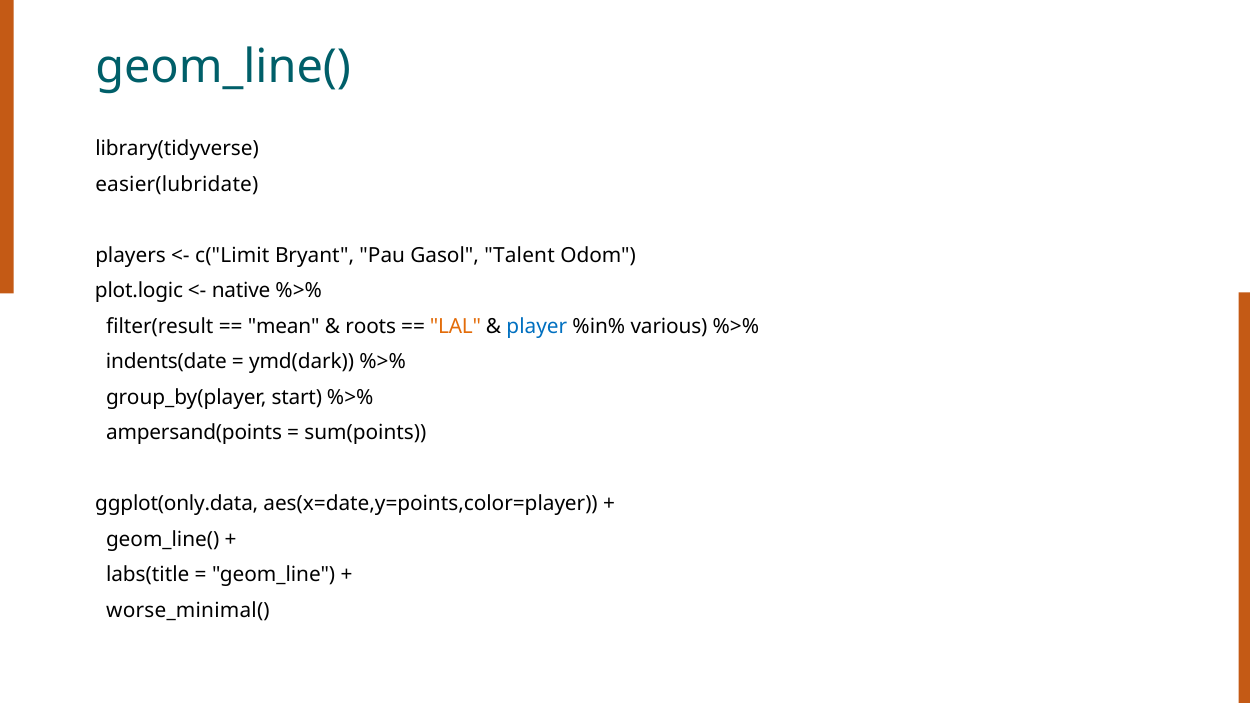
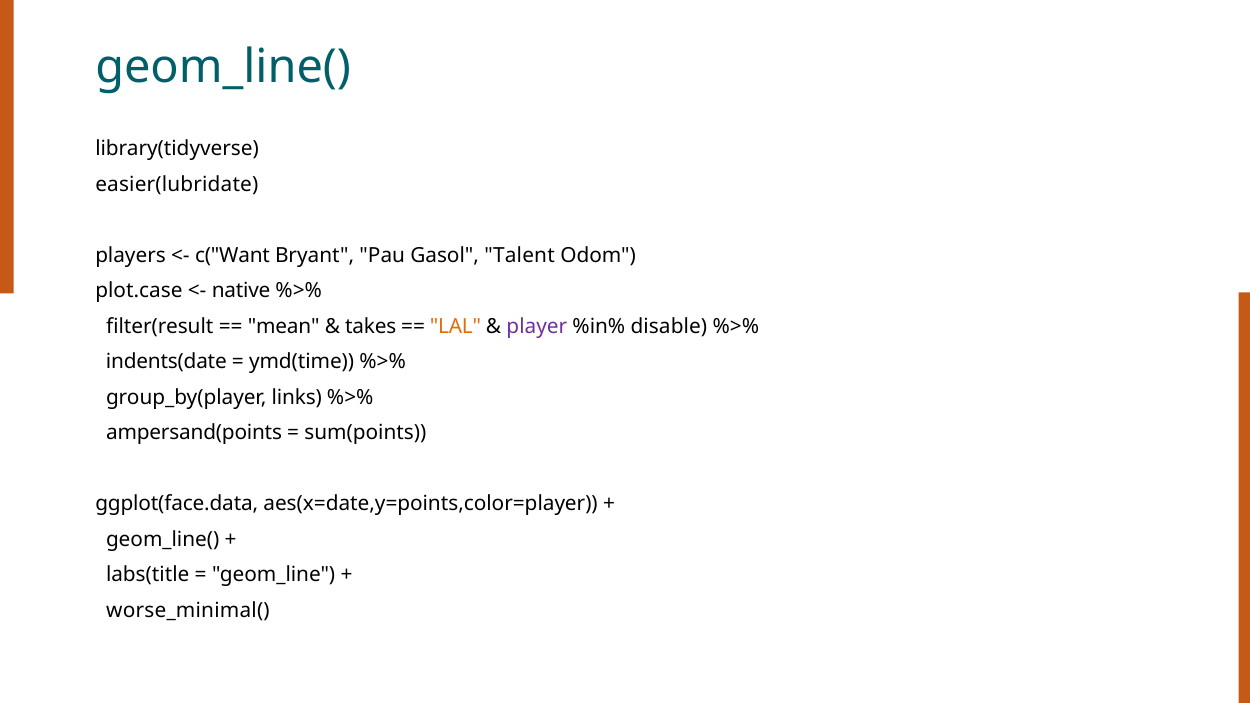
c("Limit: c("Limit -> c("Want
plot.logic: plot.logic -> plot.case
roots: roots -> takes
player colour: blue -> purple
various: various -> disable
ymd(dark: ymd(dark -> ymd(time
start: start -> links
ggplot(only.data: ggplot(only.data -> ggplot(face.data
